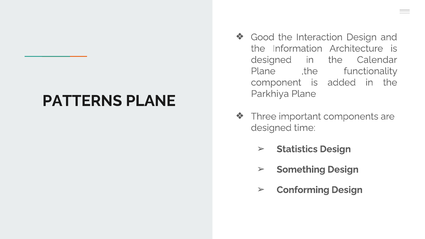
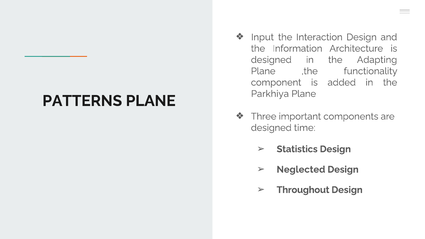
Good: Good -> Input
Calendar: Calendar -> Adapting
Something: Something -> Neglected
Conforming: Conforming -> Throughout
